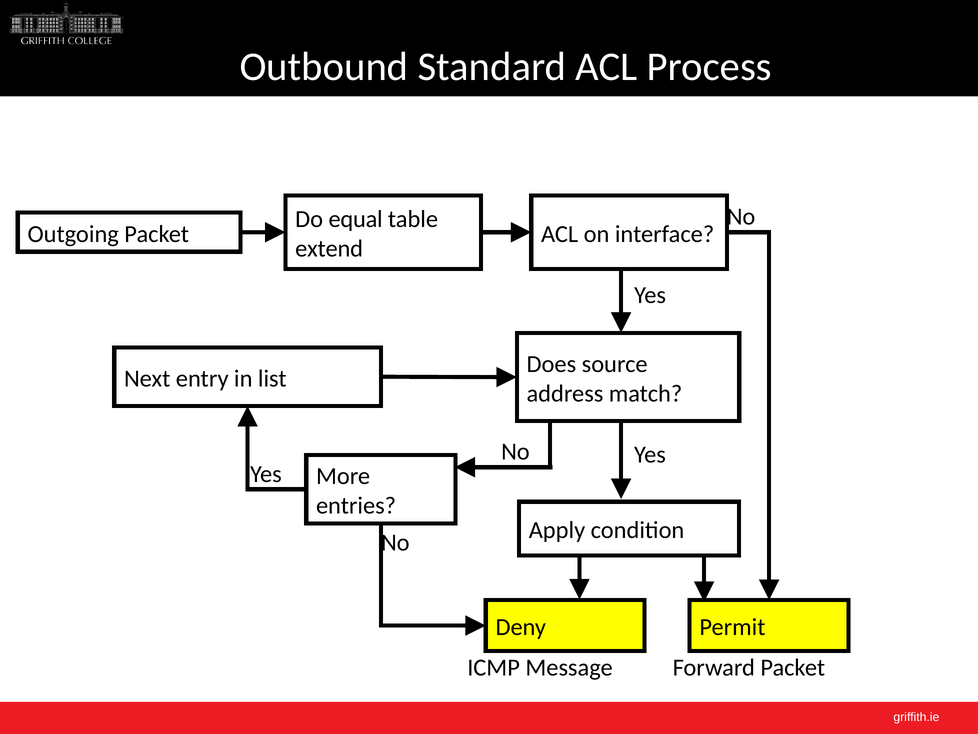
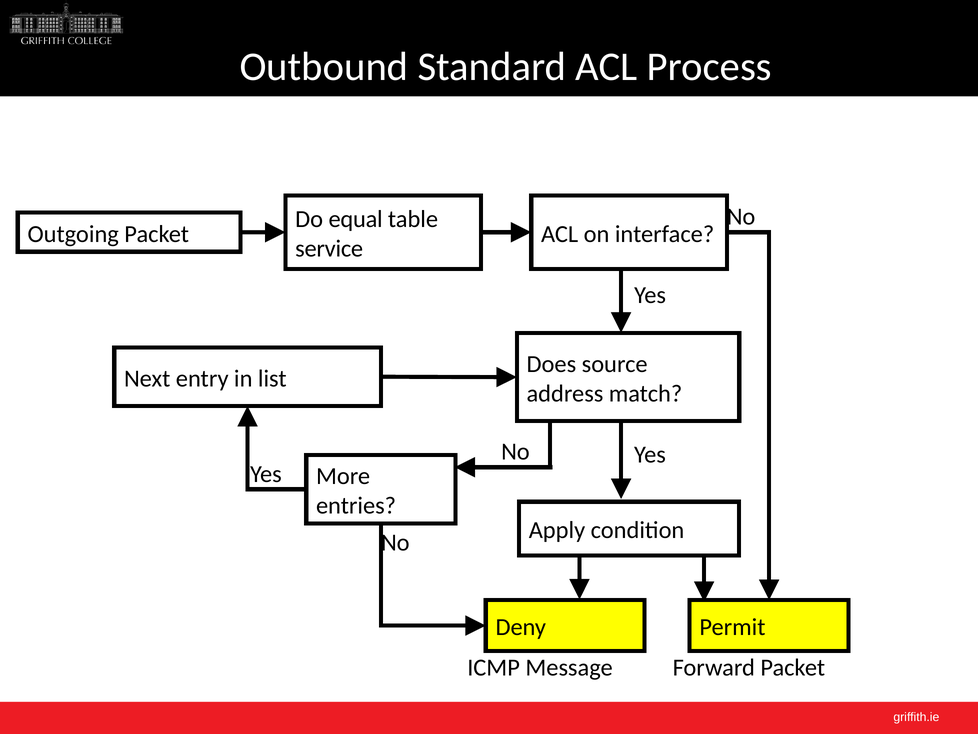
extend: extend -> service
